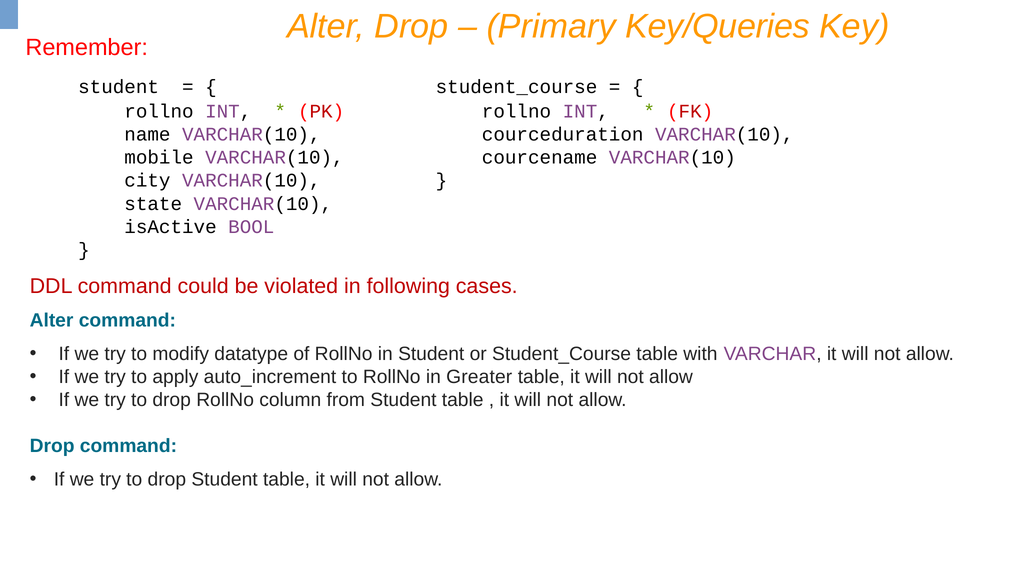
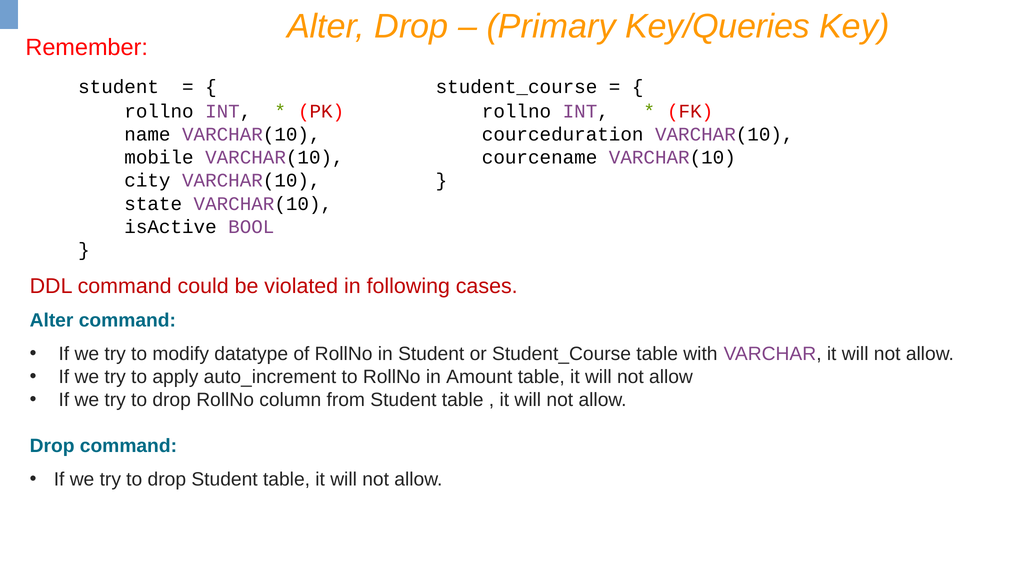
Greater: Greater -> Amount
